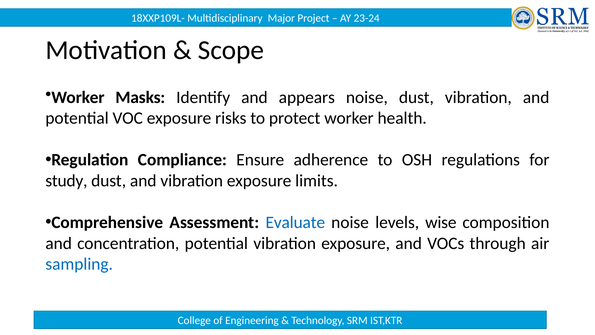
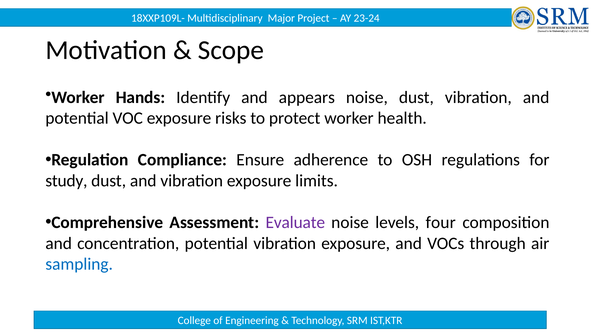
Masks: Masks -> Hands
Evaluate colour: blue -> purple
wise: wise -> four
